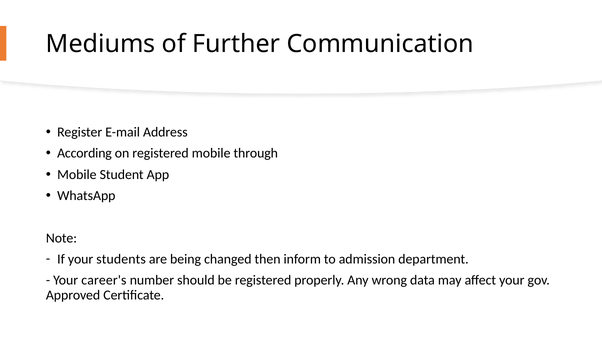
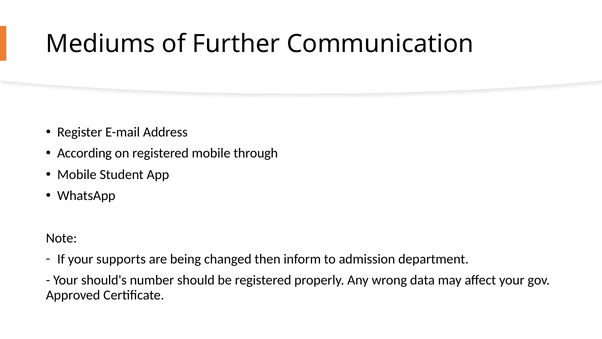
students: students -> supports
career's: career's -> should's
